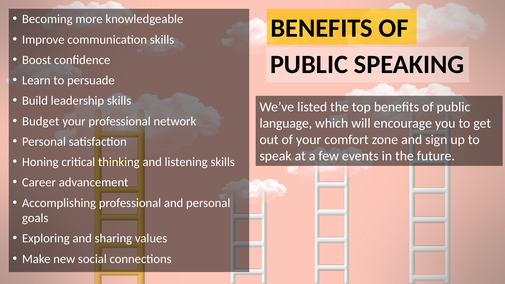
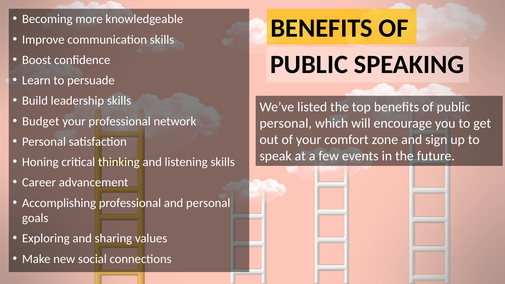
language at (286, 123): language -> personal
